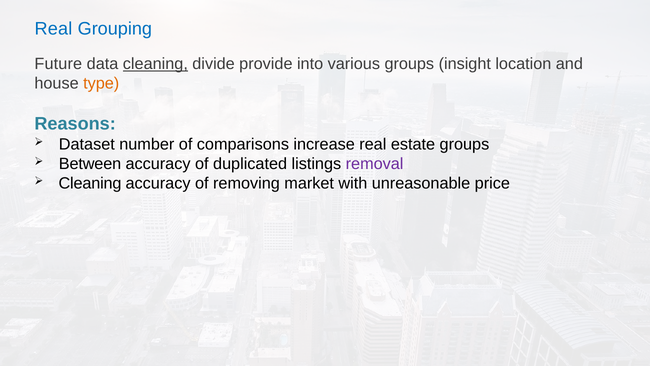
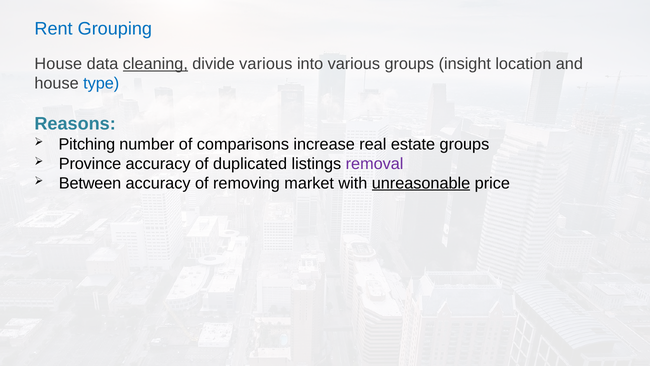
Real at (53, 29): Real -> Rent
Future at (58, 64): Future -> House
divide provide: provide -> various
type colour: orange -> blue
Dataset: Dataset -> Pitching
Between: Between -> Province
Cleaning at (90, 183): Cleaning -> Between
unreasonable underline: none -> present
